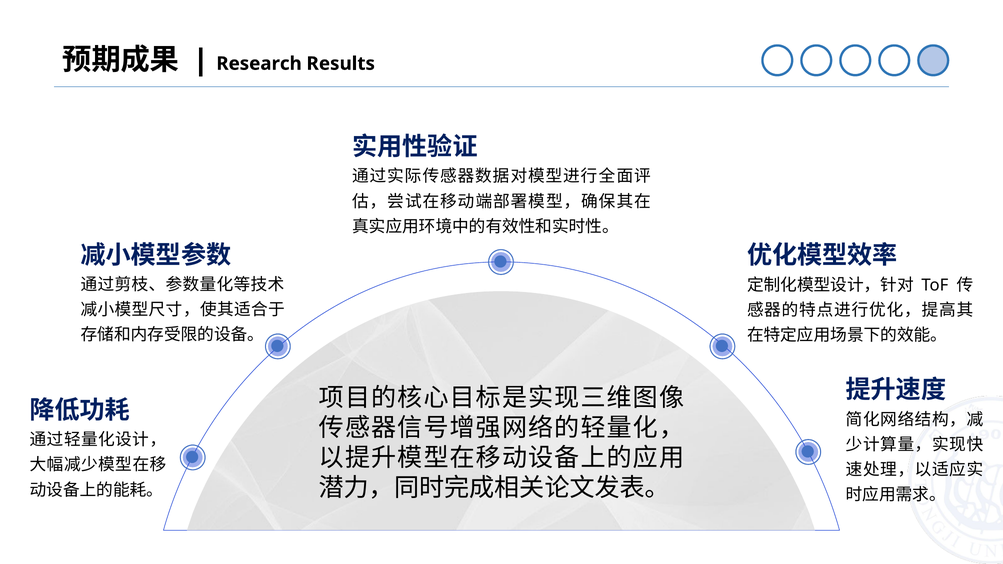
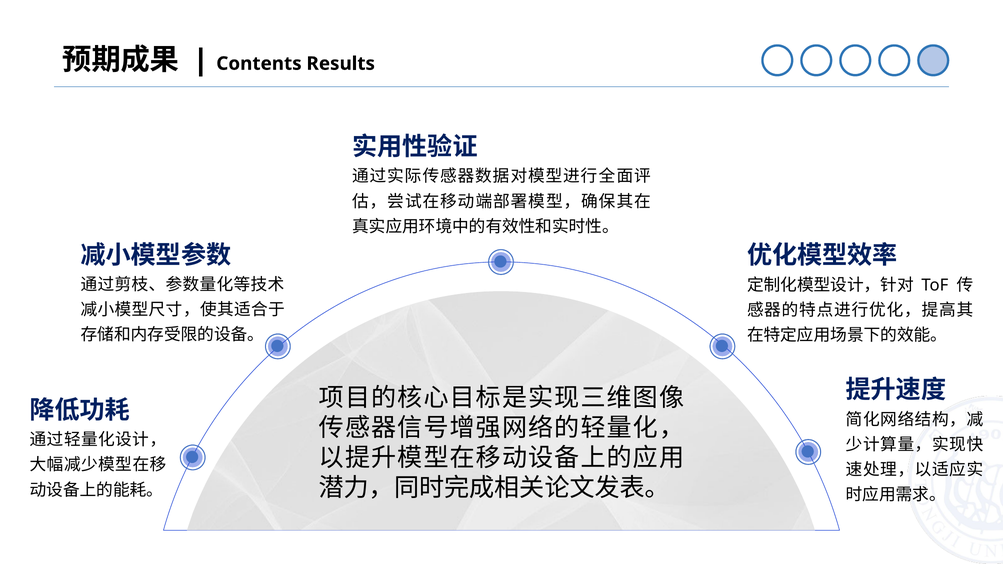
Research: Research -> Contents
